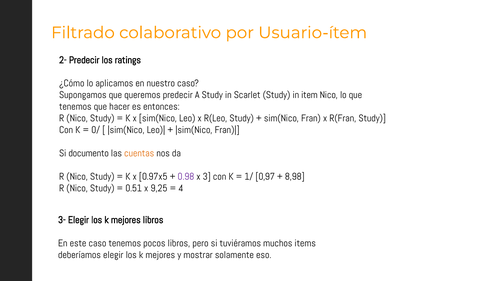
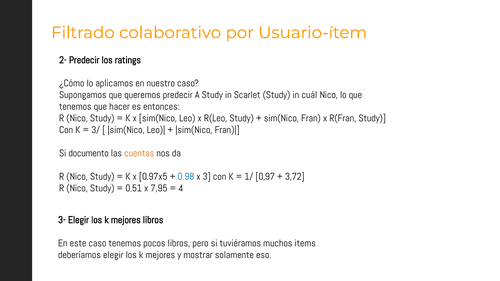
item: item -> cuál
0/: 0/ -> 3/
0.98 colour: purple -> blue
8,98: 8,98 -> 3,72
9,25: 9,25 -> 7,95
